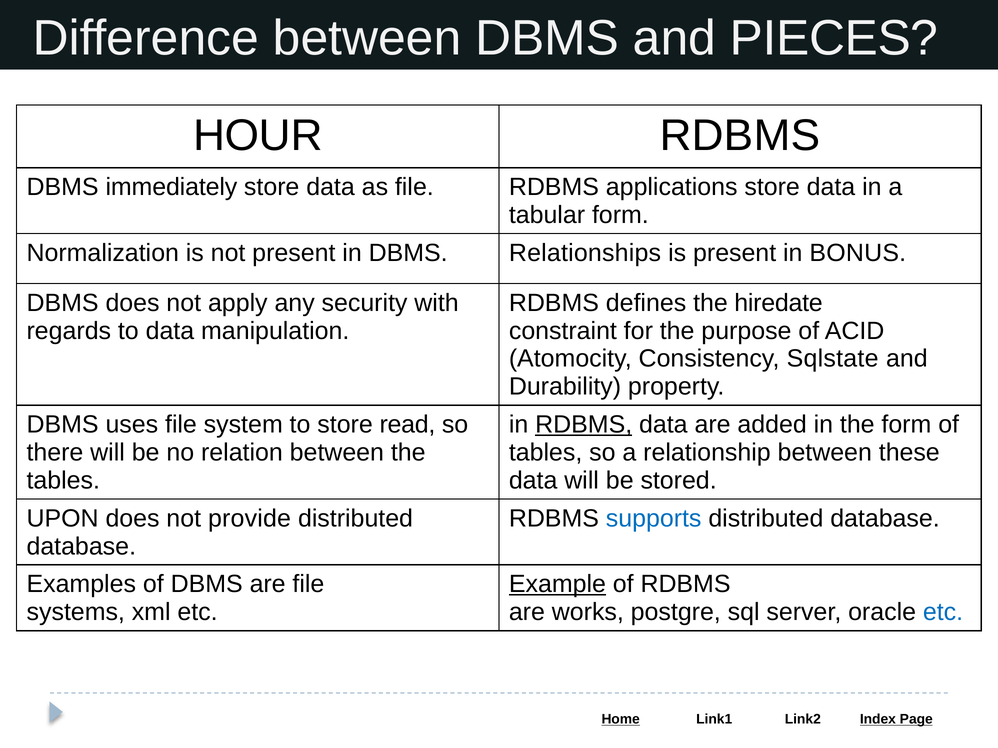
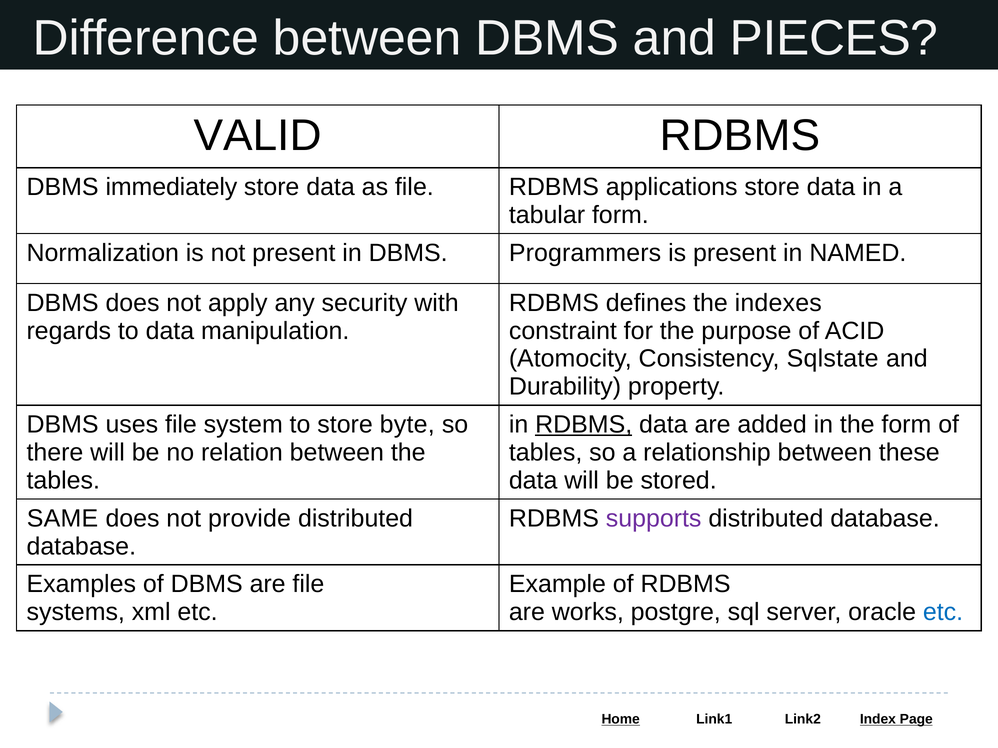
HOUR: HOUR -> VALID
Relationships: Relationships -> Programmers
BONUS: BONUS -> NAMED
hiredate: hiredate -> indexes
read: read -> byte
UPON: UPON -> SAME
supports colour: blue -> purple
Example underline: present -> none
